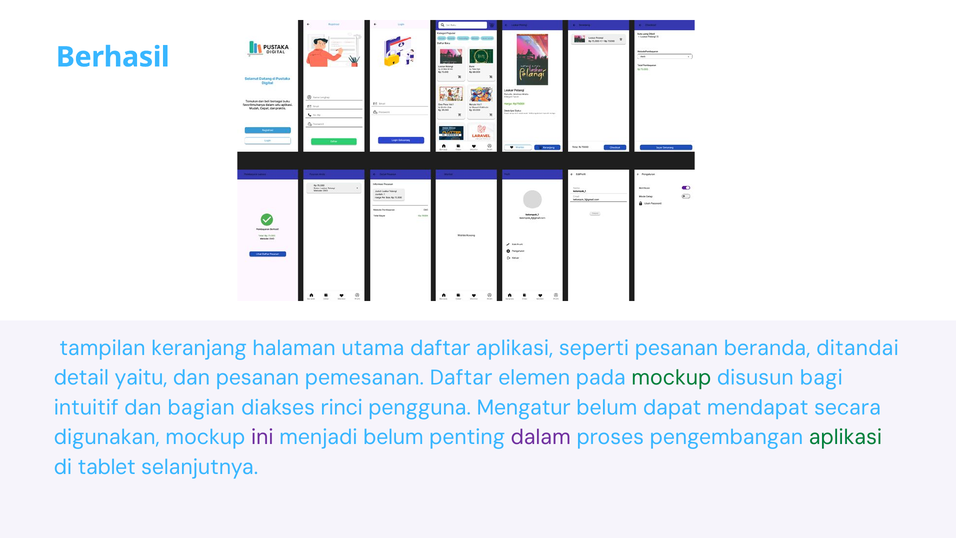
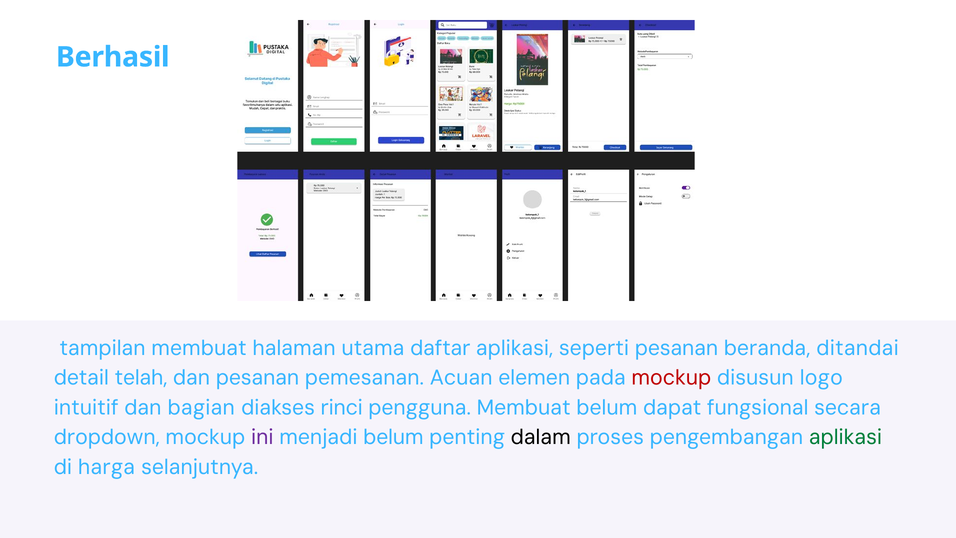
tampilan keranjang: keranjang -> membuat
yaitu: yaitu -> telah
pemesanan Daftar: Daftar -> Acuan
mockup at (671, 378) colour: green -> red
bagi: bagi -> logo
pengguna Mengatur: Mengatur -> Membuat
mendapat: mendapat -> fungsional
digunakan: digunakan -> dropdown
dalam colour: purple -> black
tablet: tablet -> harga
